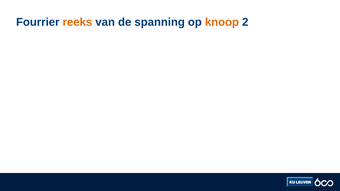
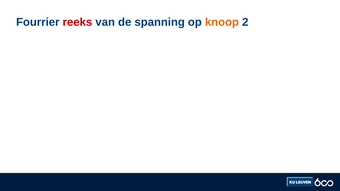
reeks colour: orange -> red
